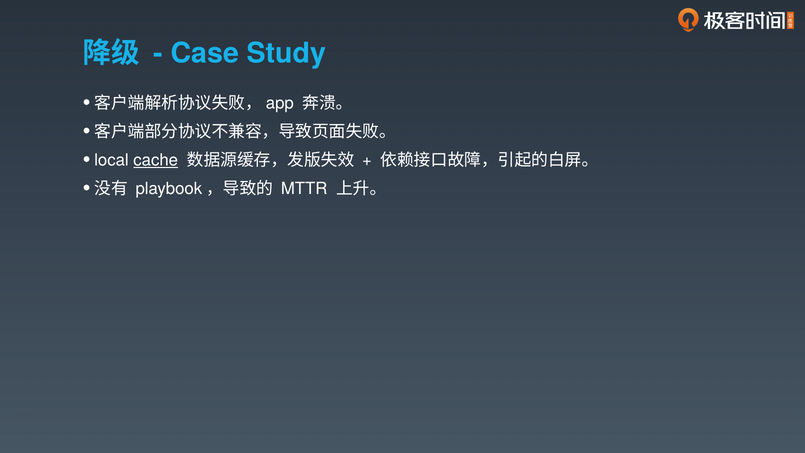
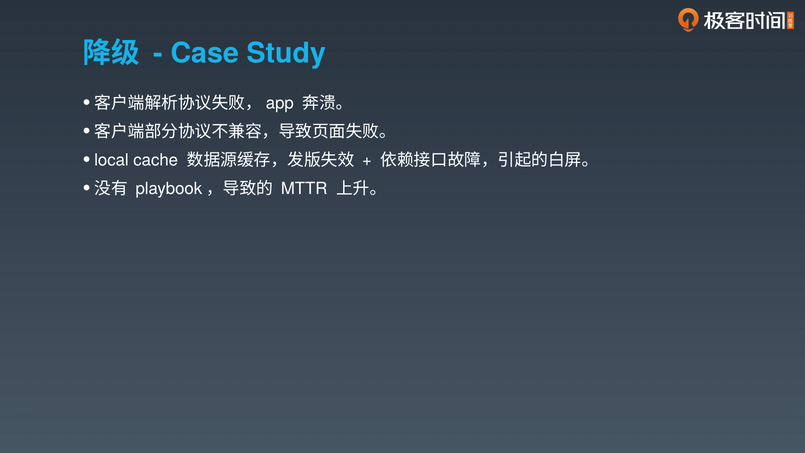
cache underline: present -> none
